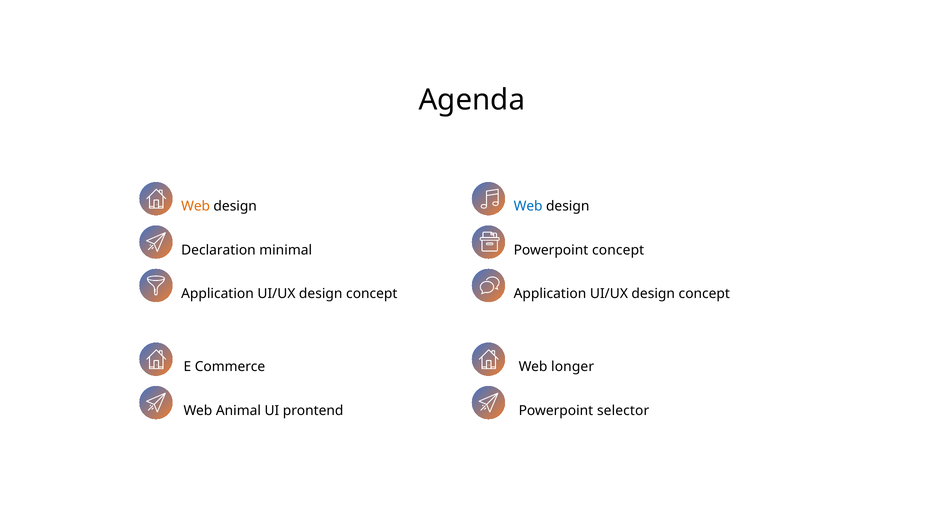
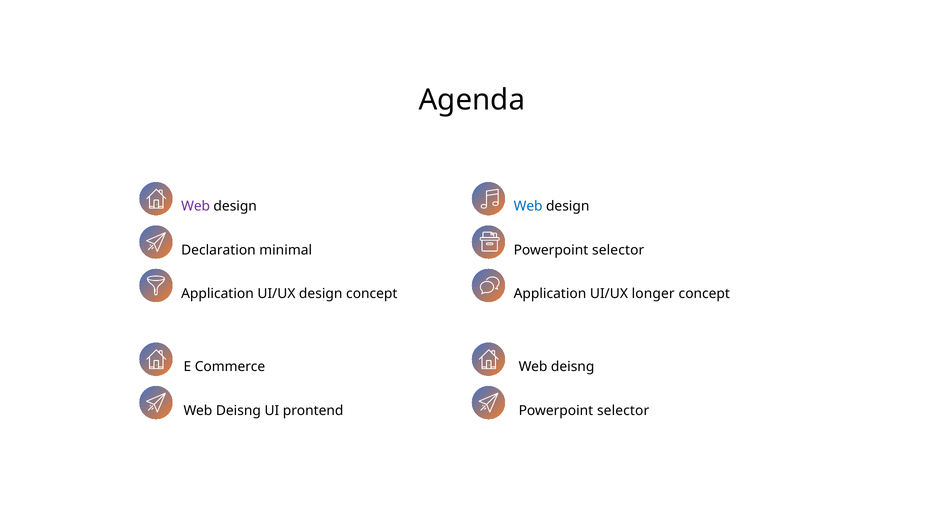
Web at (196, 206) colour: orange -> purple
concept at (618, 250): concept -> selector
design at (653, 294): design -> longer
longer at (573, 367): longer -> deisng
Animal at (238, 411): Animal -> Deisng
